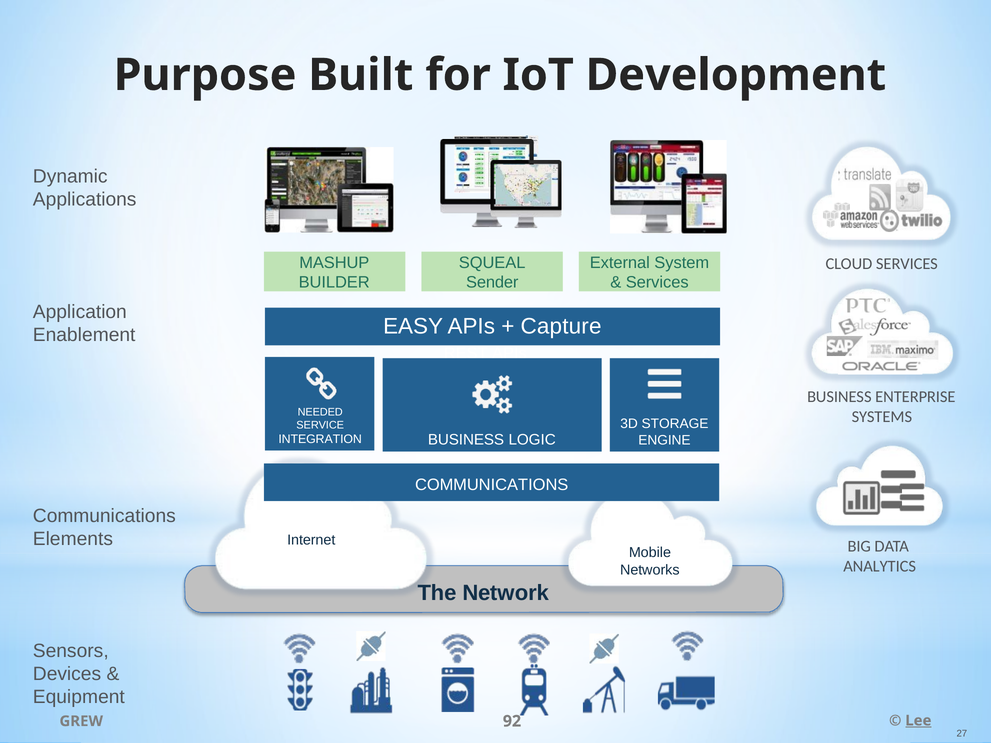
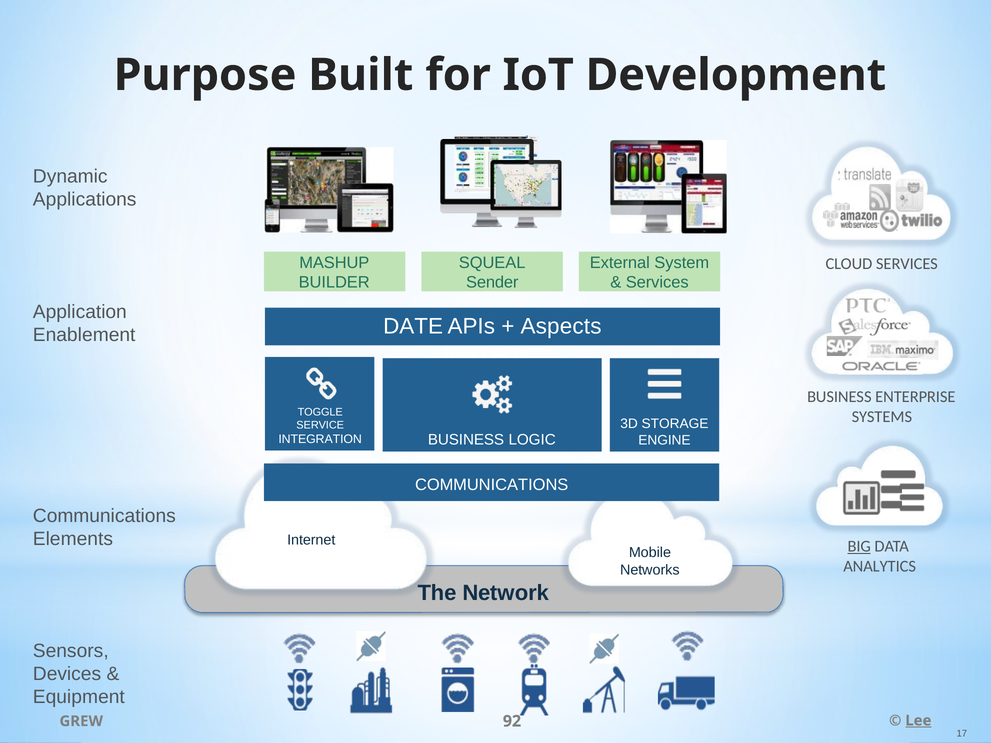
EASY: EASY -> DATE
Capture: Capture -> Aspects
NEEDED: NEEDED -> TOGGLE
BIG underline: none -> present
27: 27 -> 17
